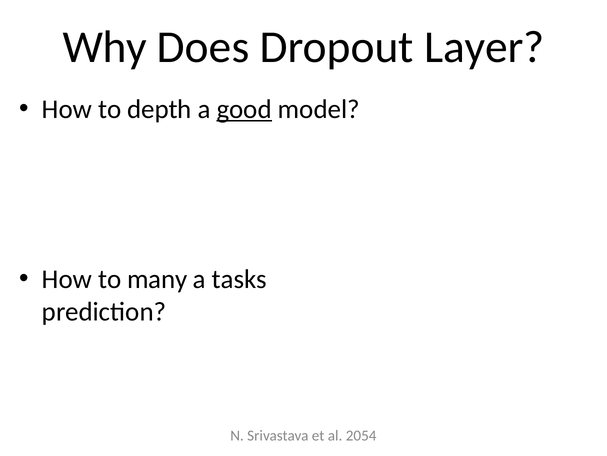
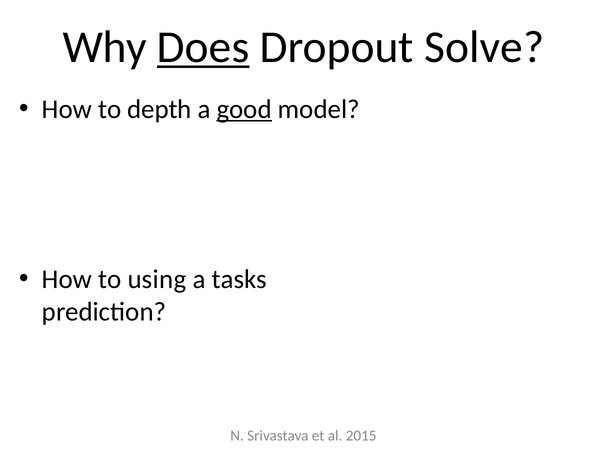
Does underline: none -> present
Layer: Layer -> Solve
many: many -> using
2054: 2054 -> 2015
